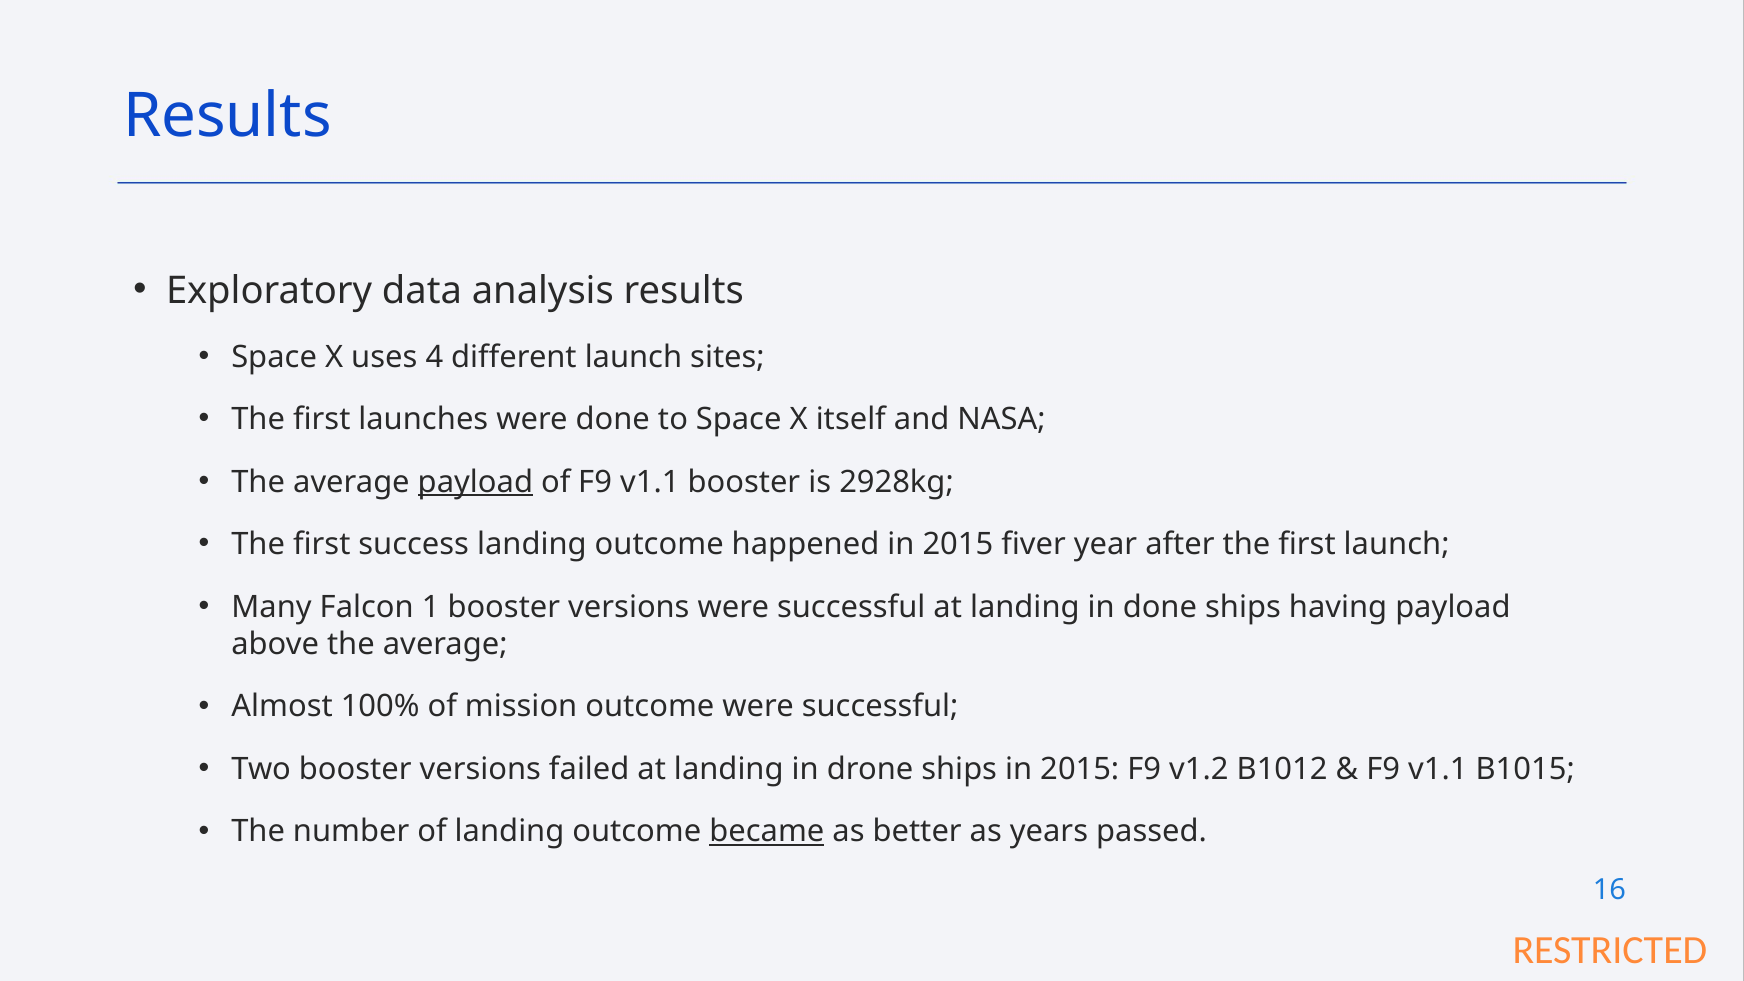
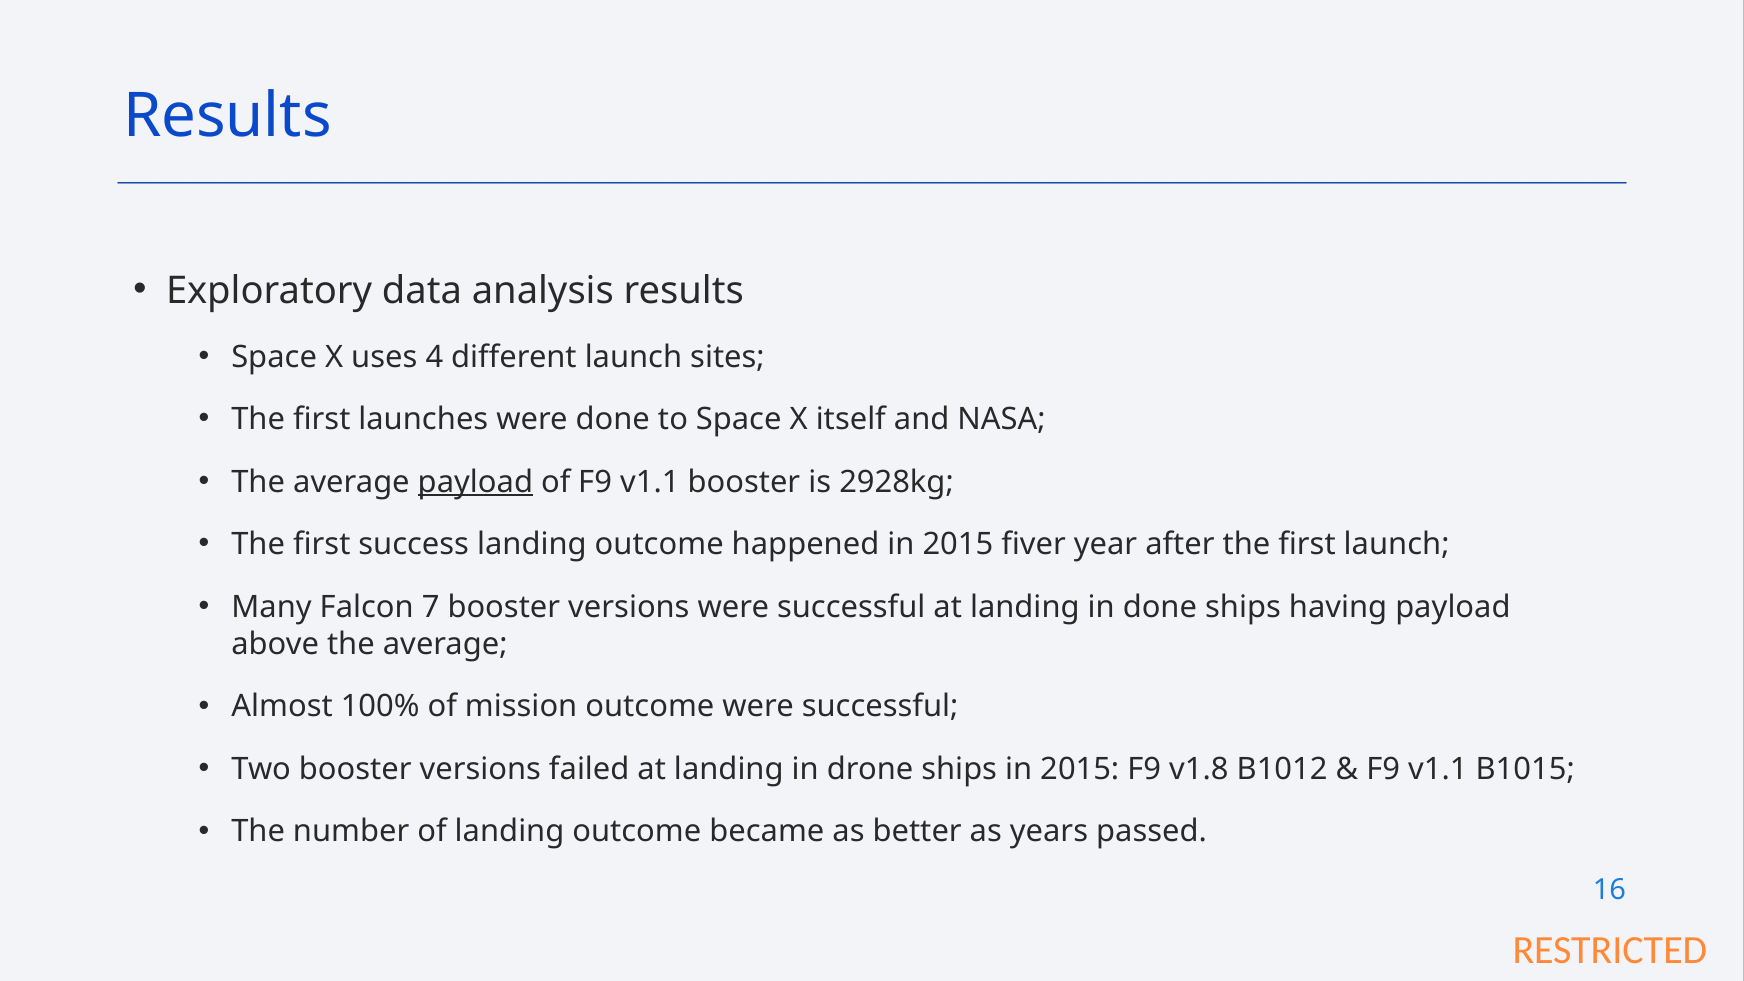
1: 1 -> 7
v1.2: v1.2 -> v1.8
became underline: present -> none
